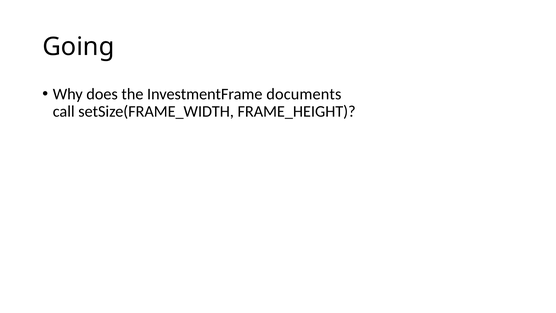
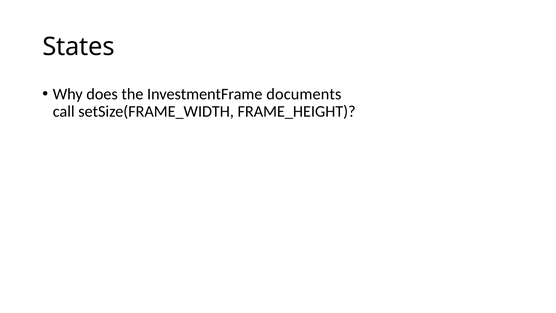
Going: Going -> States
